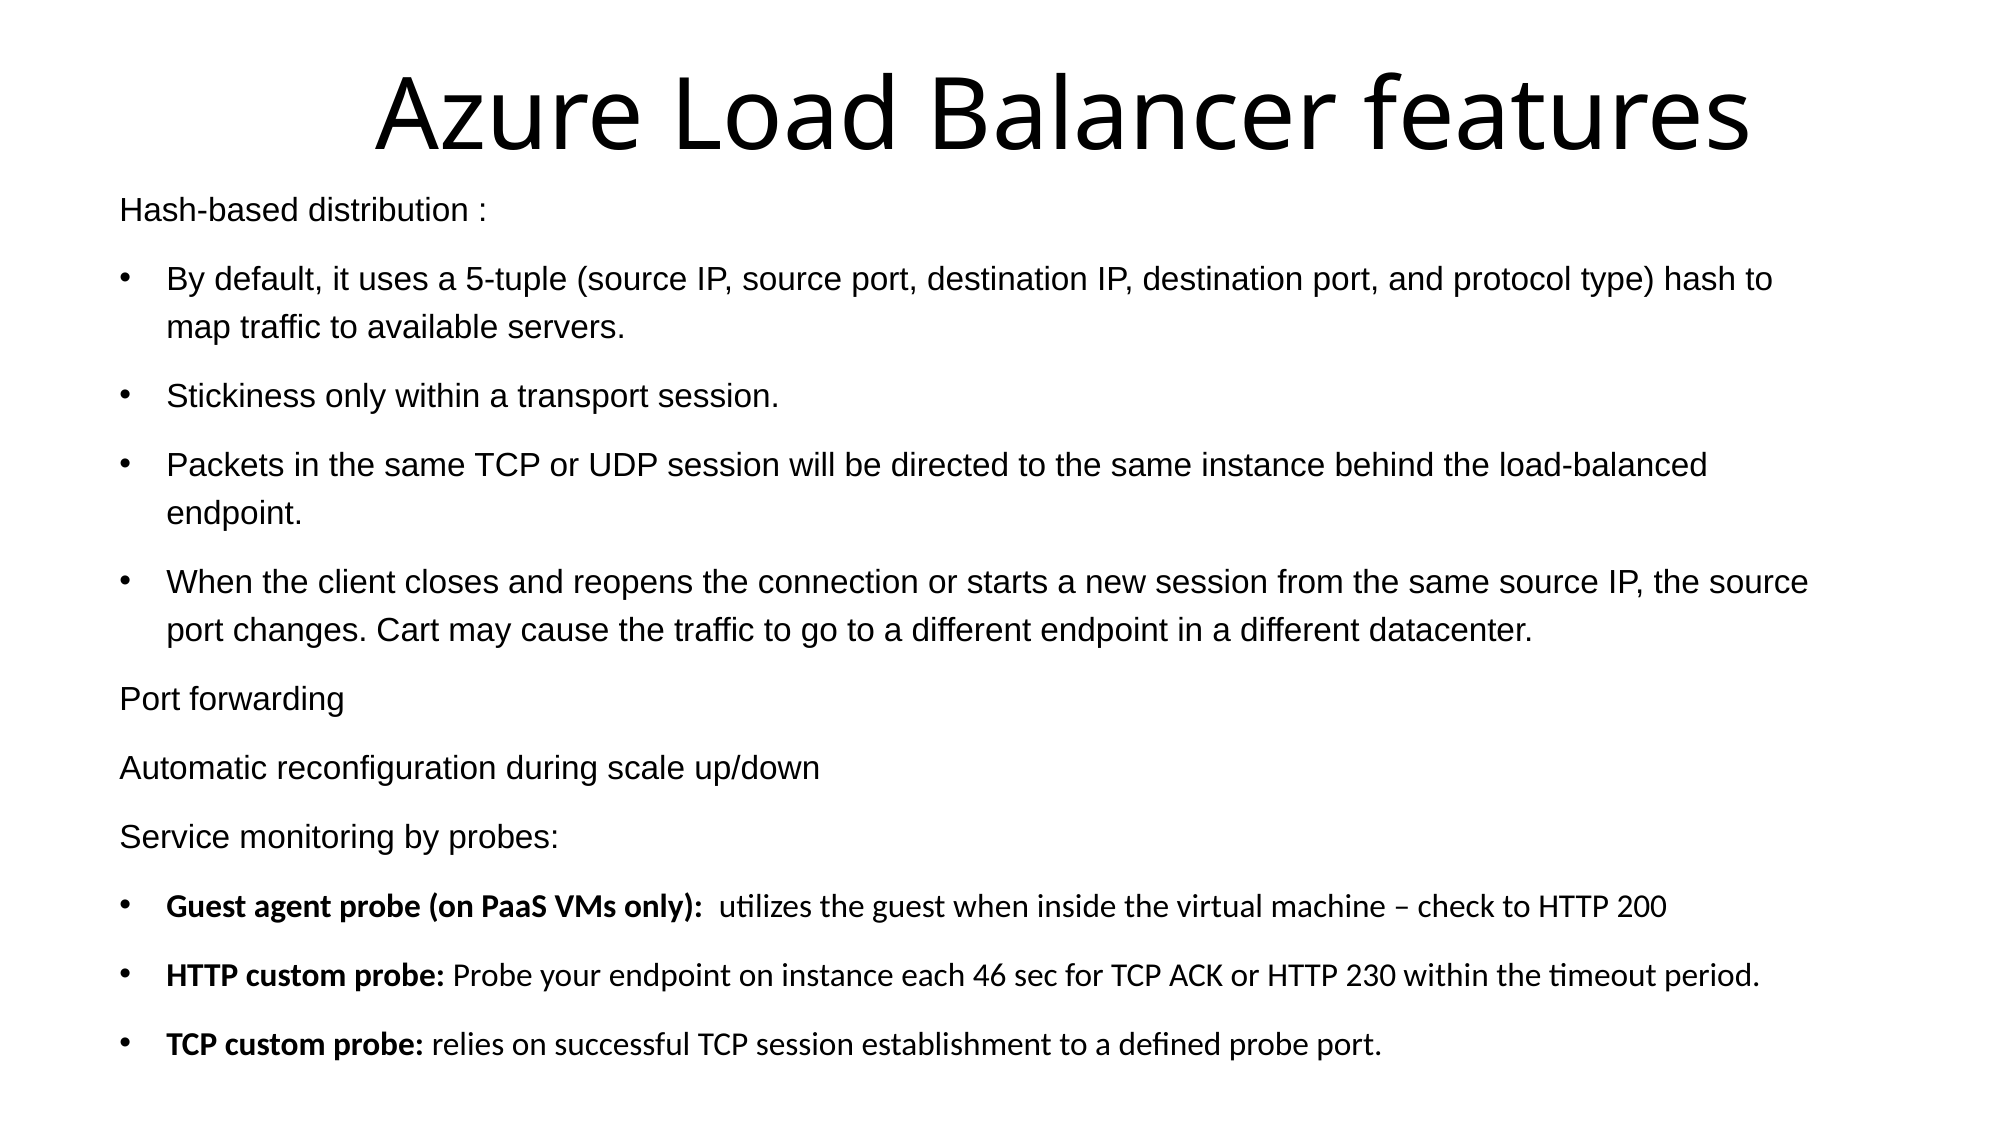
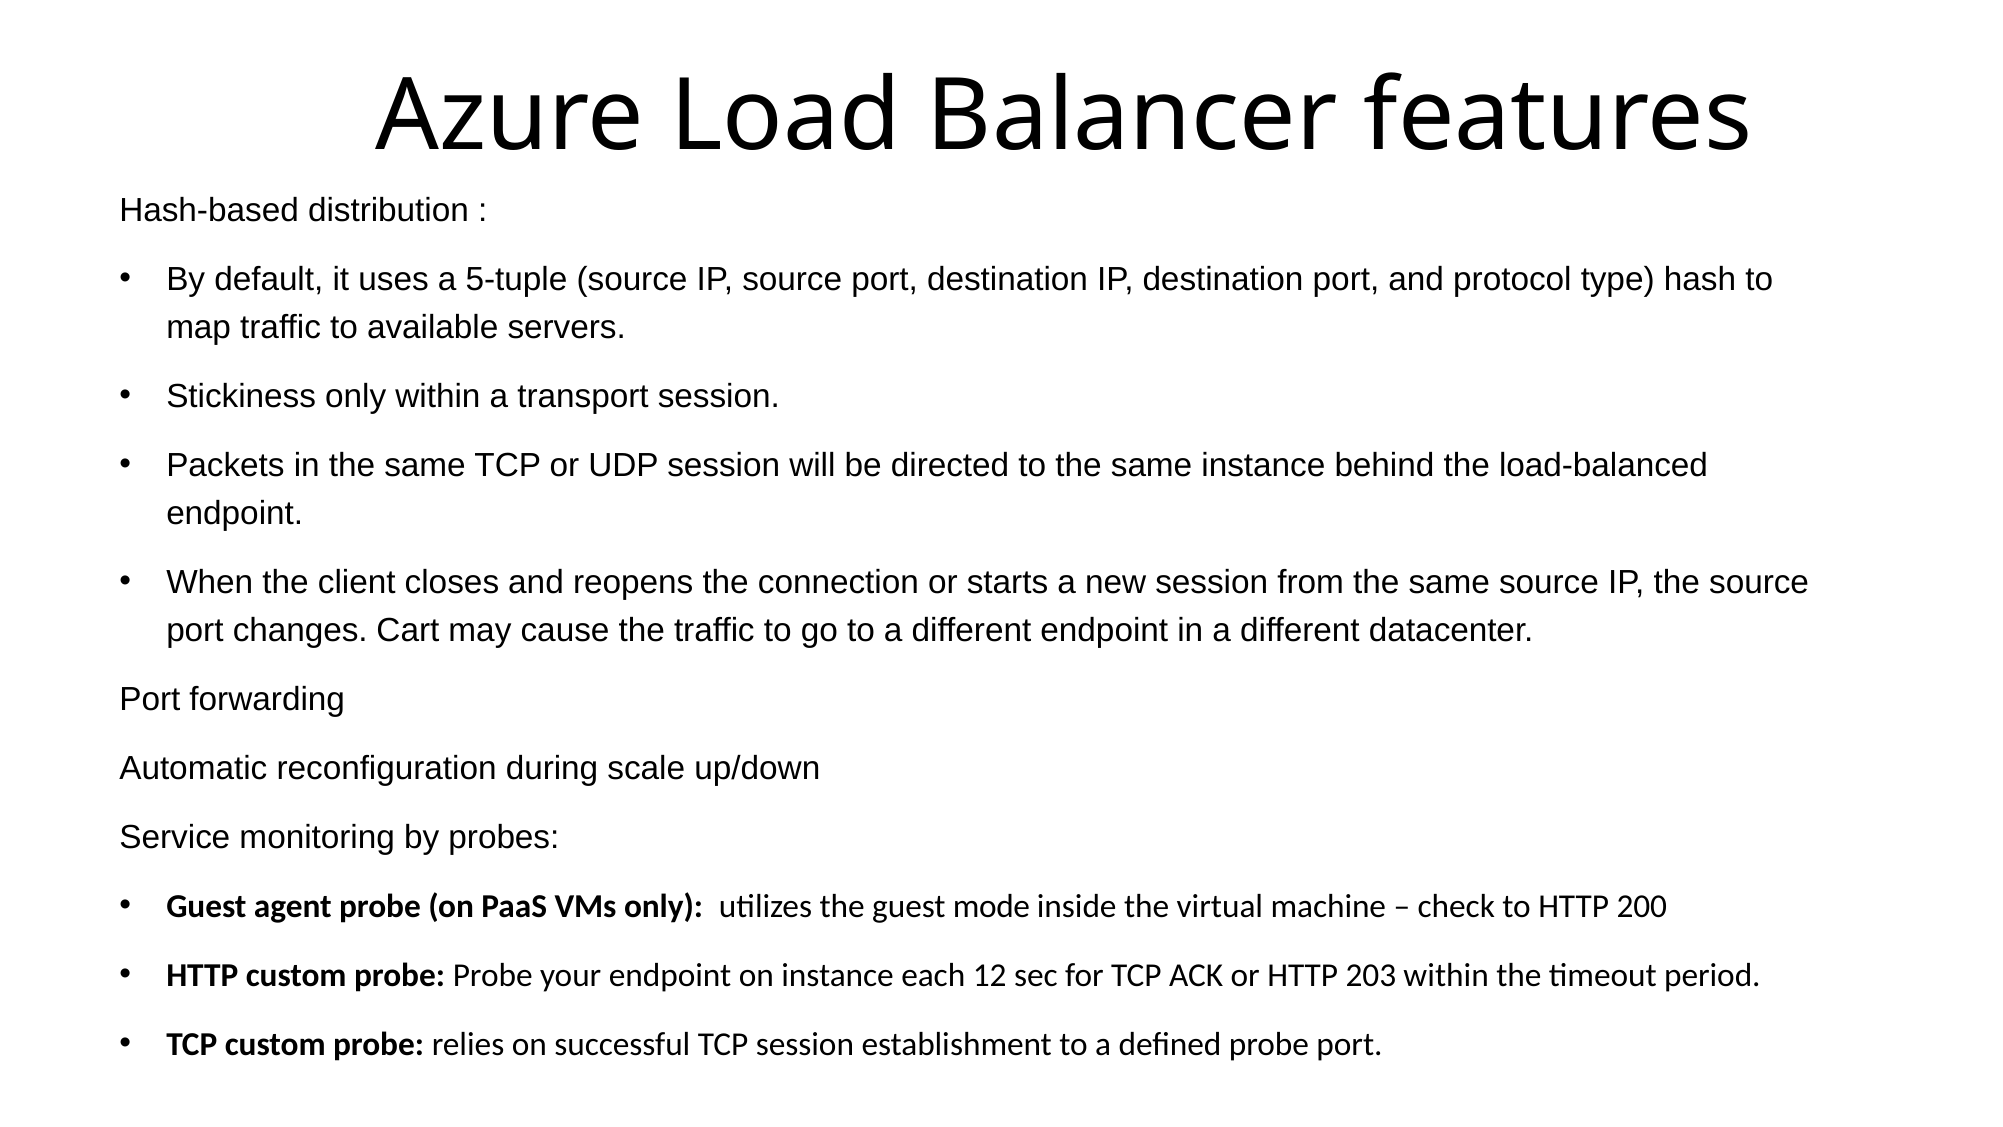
guest when: when -> mode
46: 46 -> 12
230: 230 -> 203
